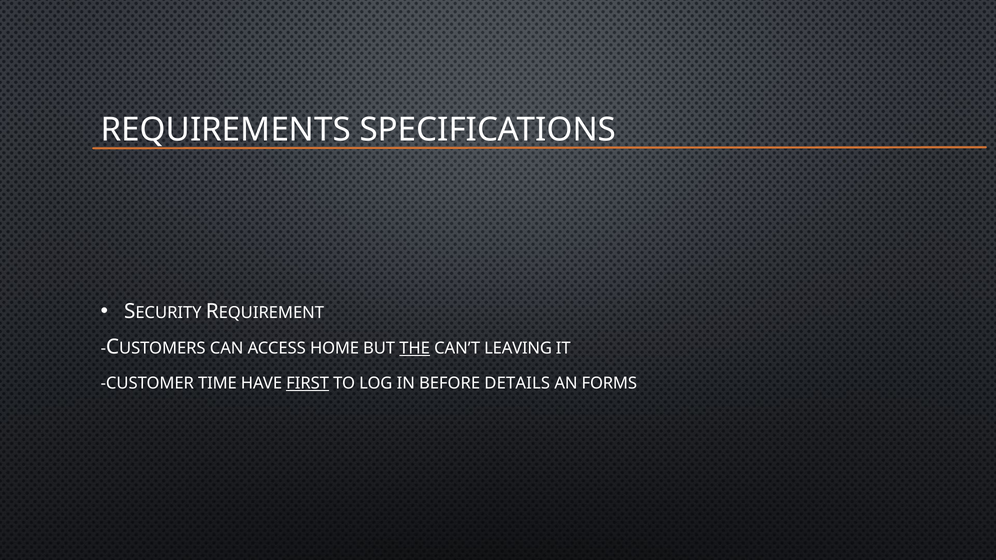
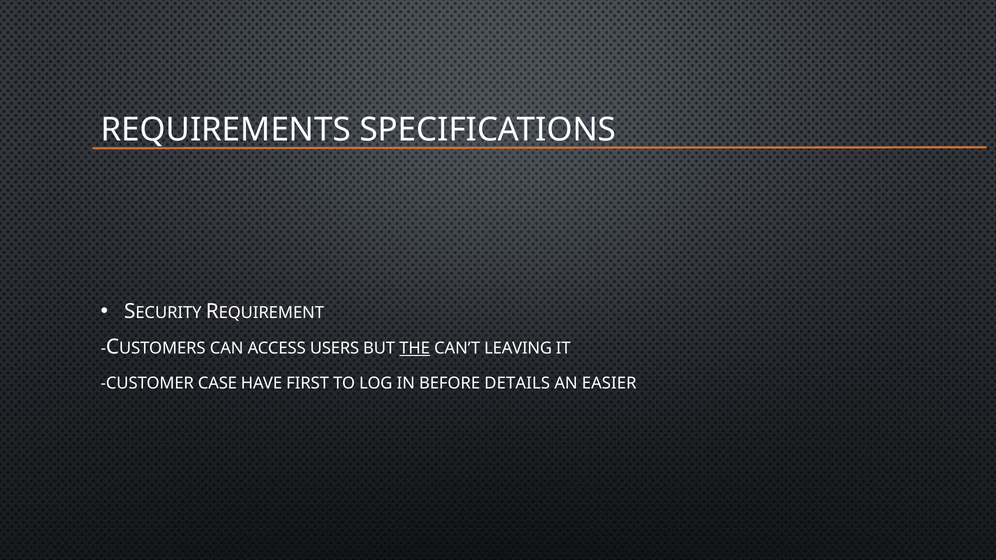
HOME: HOME -> USERS
TIME: TIME -> CASE
FIRST underline: present -> none
FORMS: FORMS -> EASIER
